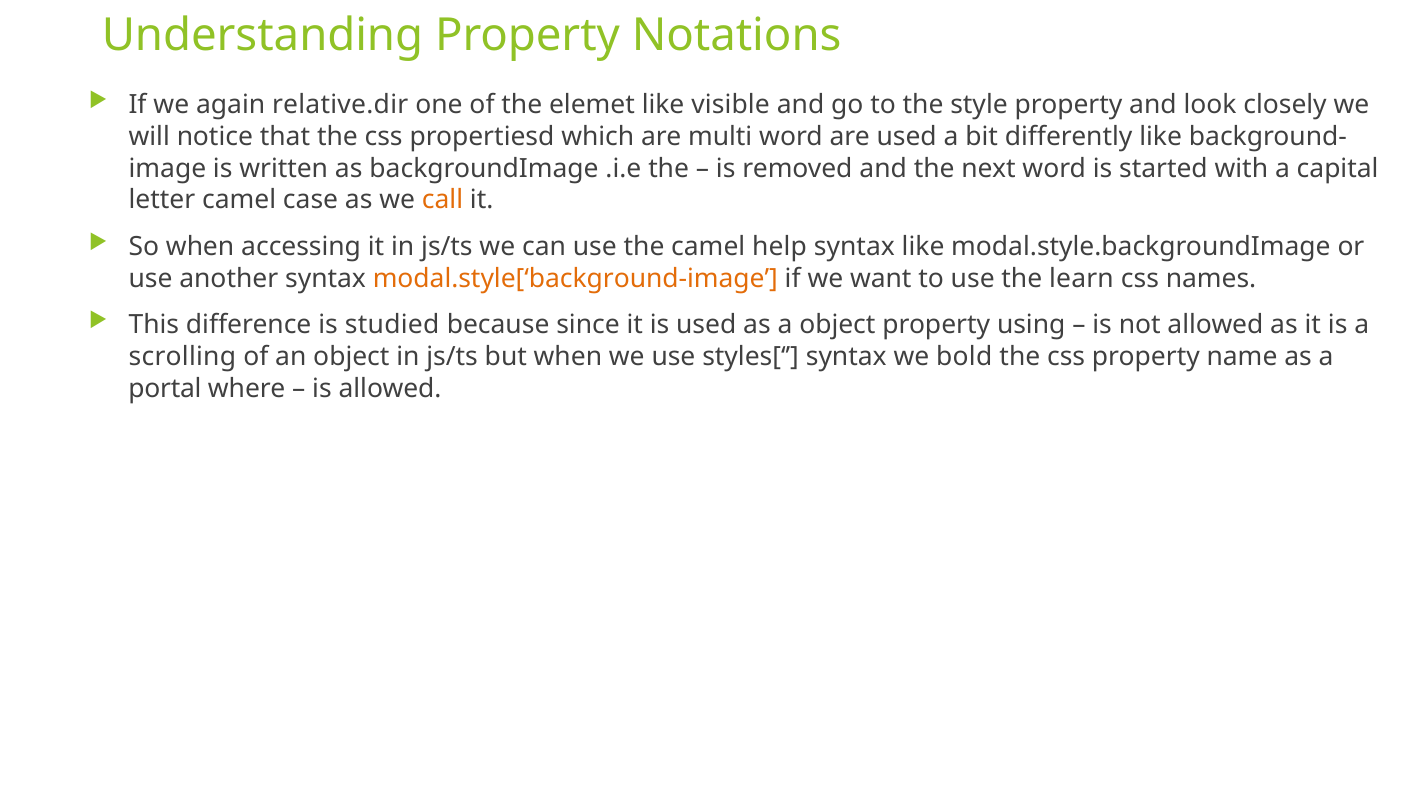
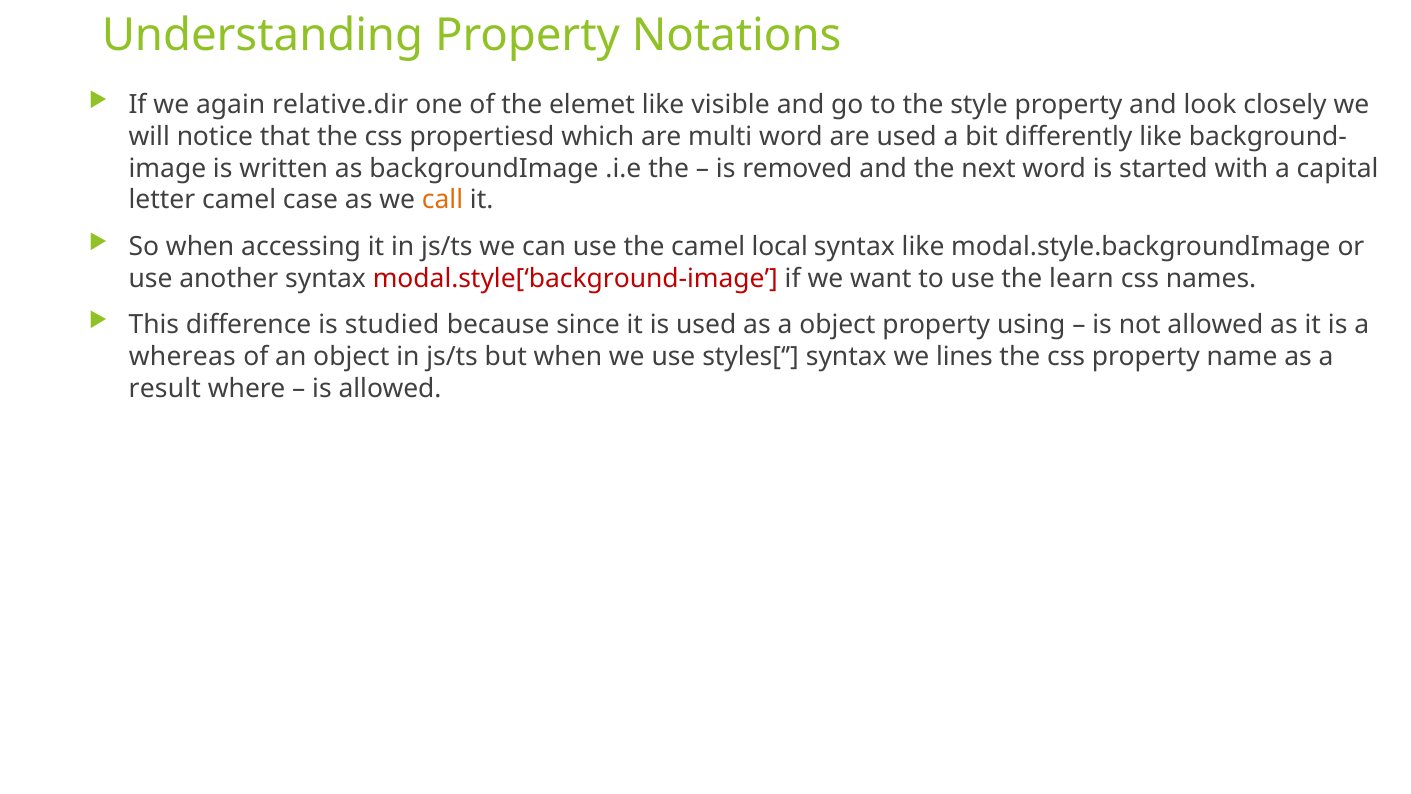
help: help -> local
modal.style[‘background-image colour: orange -> red
scrolling: scrolling -> whereas
bold: bold -> lines
portal: portal -> result
